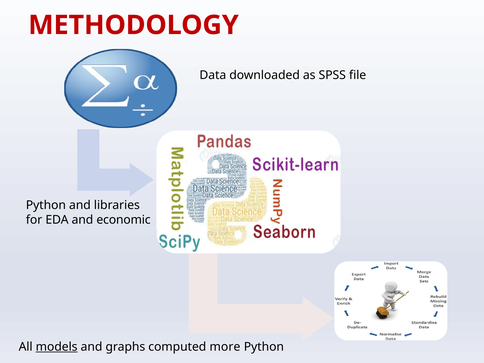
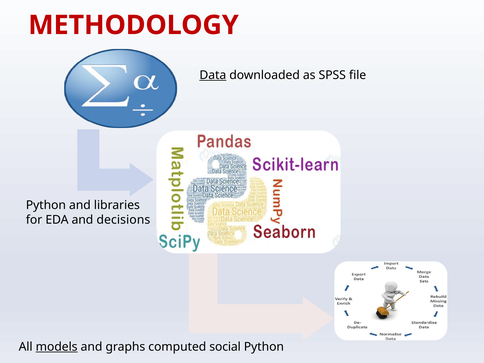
Data underline: none -> present
economic: economic -> decisions
more: more -> social
